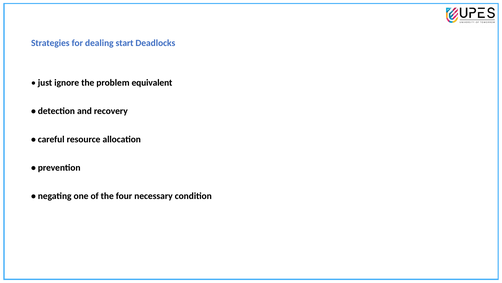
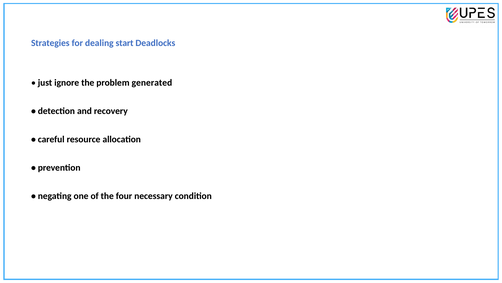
equivalent: equivalent -> generated
